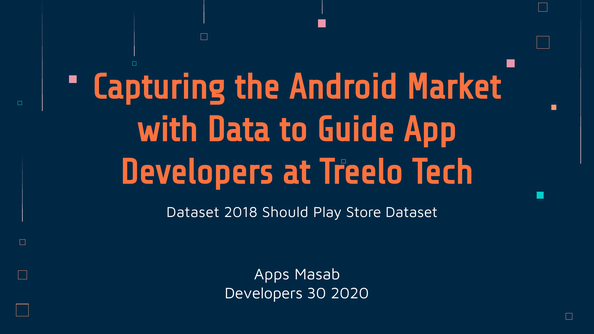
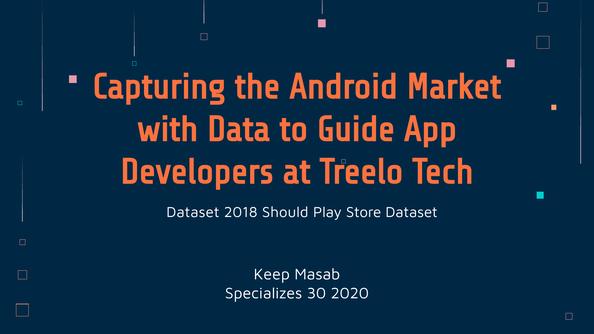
Apps: Apps -> Keep
Developers at (264, 293): Developers -> Specializes
